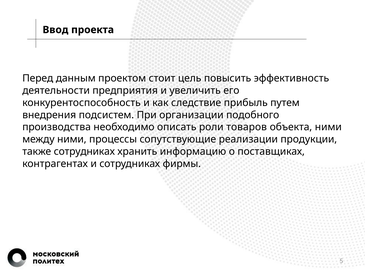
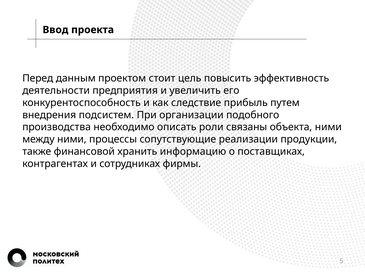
товаров: товаров -> связаны
также сотрудниках: сотрудниках -> финансовой
